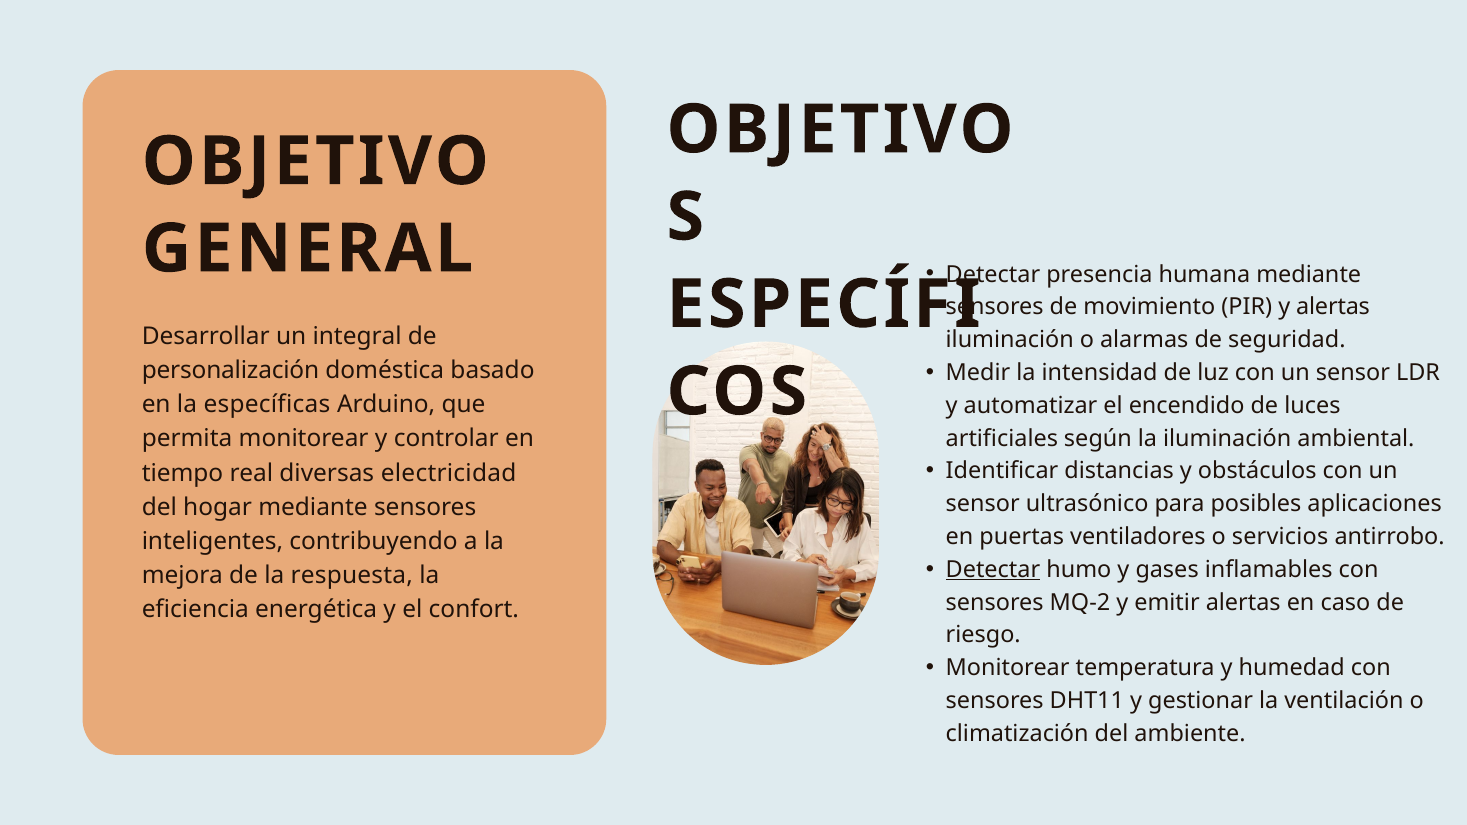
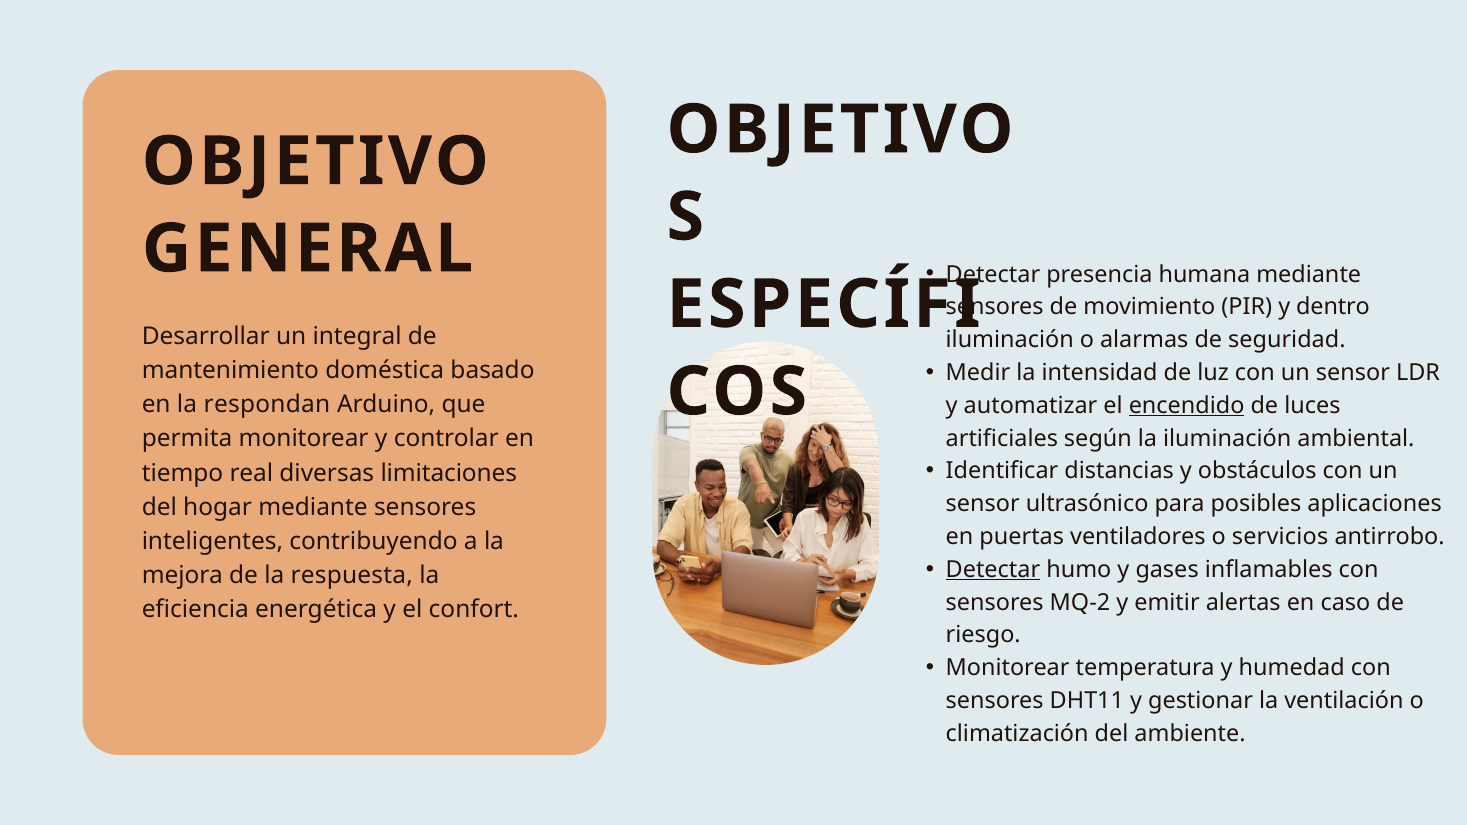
y alertas: alertas -> dentro
personalización: personalización -> mantenimiento
específicas: específicas -> respondan
encendido underline: none -> present
electricidad: electricidad -> limitaciones
